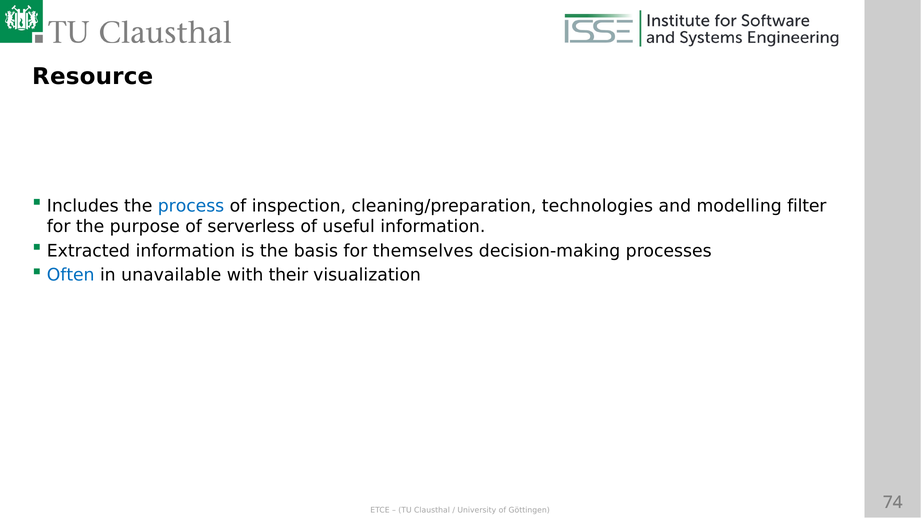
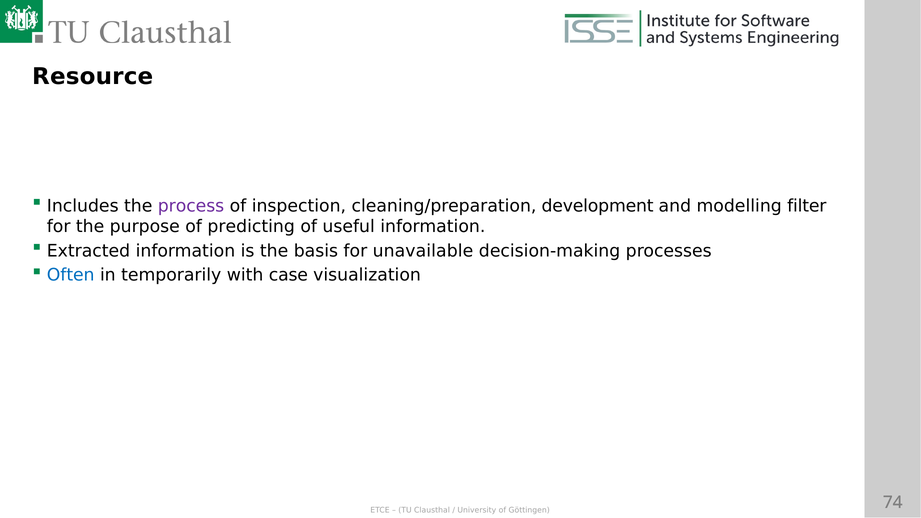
process colour: blue -> purple
technologies: technologies -> development
serverless: serverless -> predicting
themselves: themselves -> unavailable
unavailable: unavailable -> temporarily
their: their -> case
